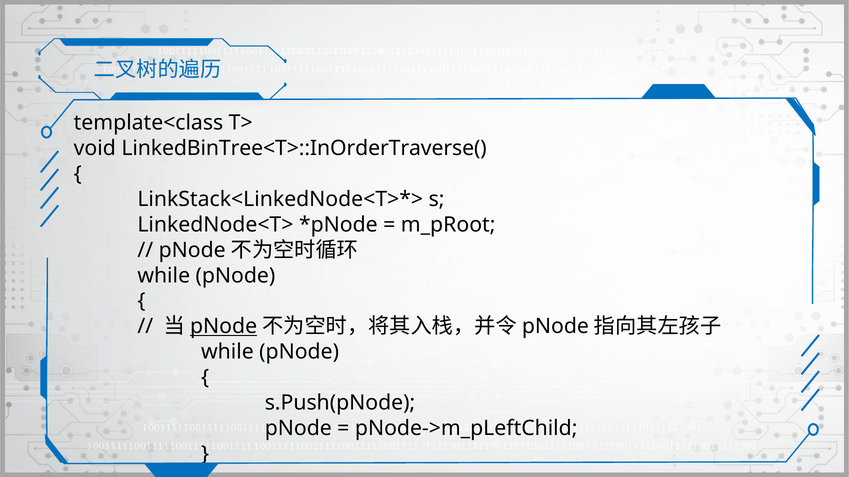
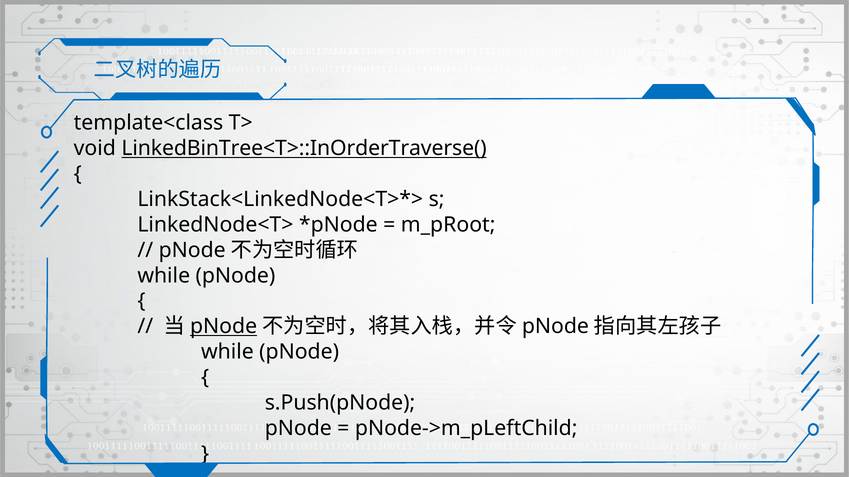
LinkedBinTree<T>::InOrderTraverse( underline: none -> present
